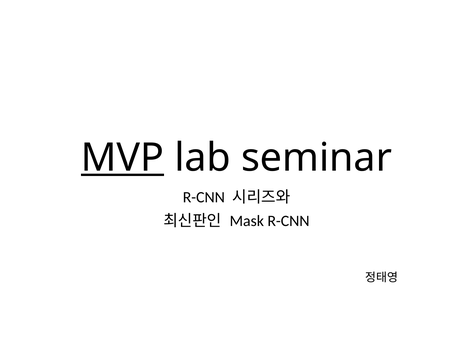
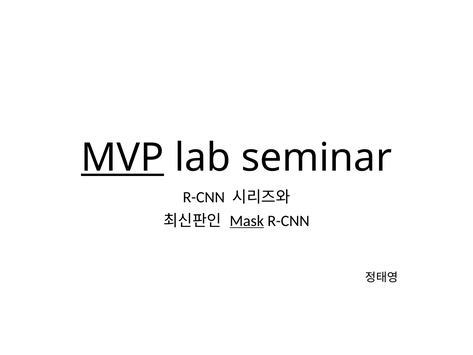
Mask underline: none -> present
